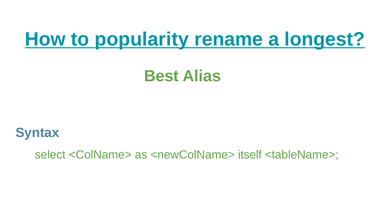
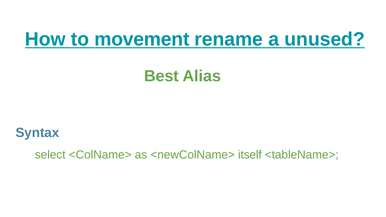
popularity: popularity -> movement
longest: longest -> unused
